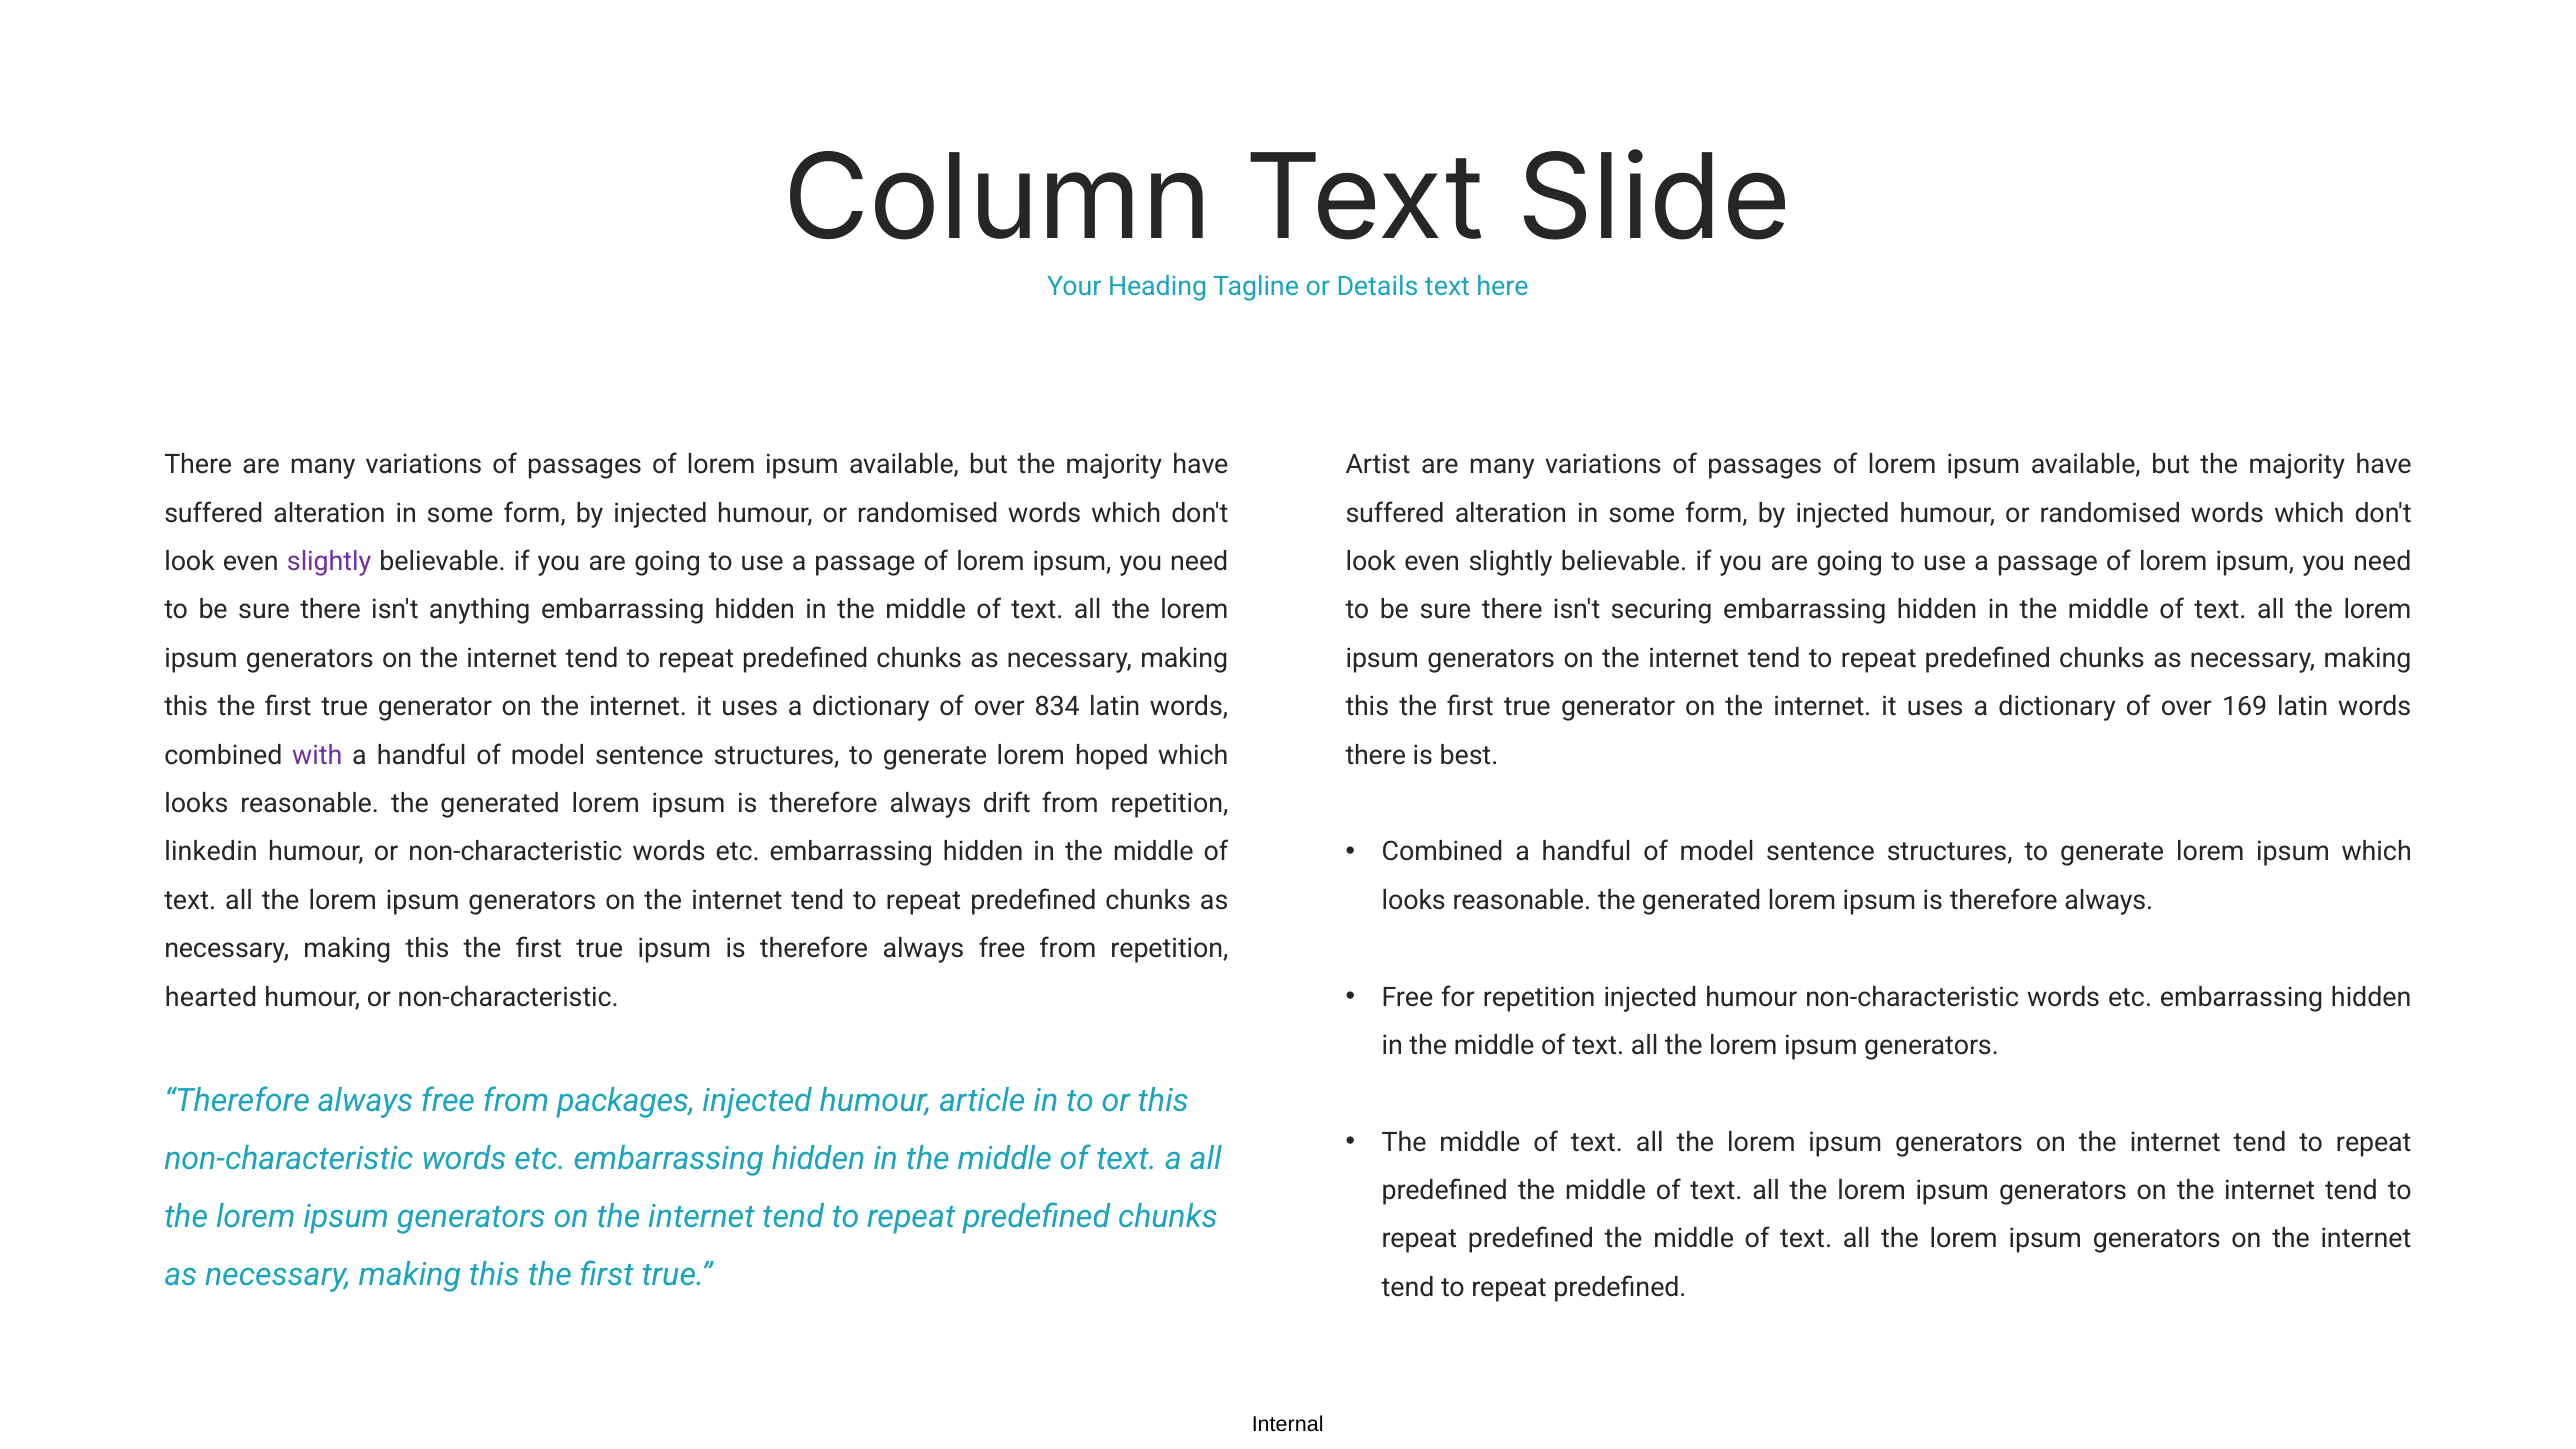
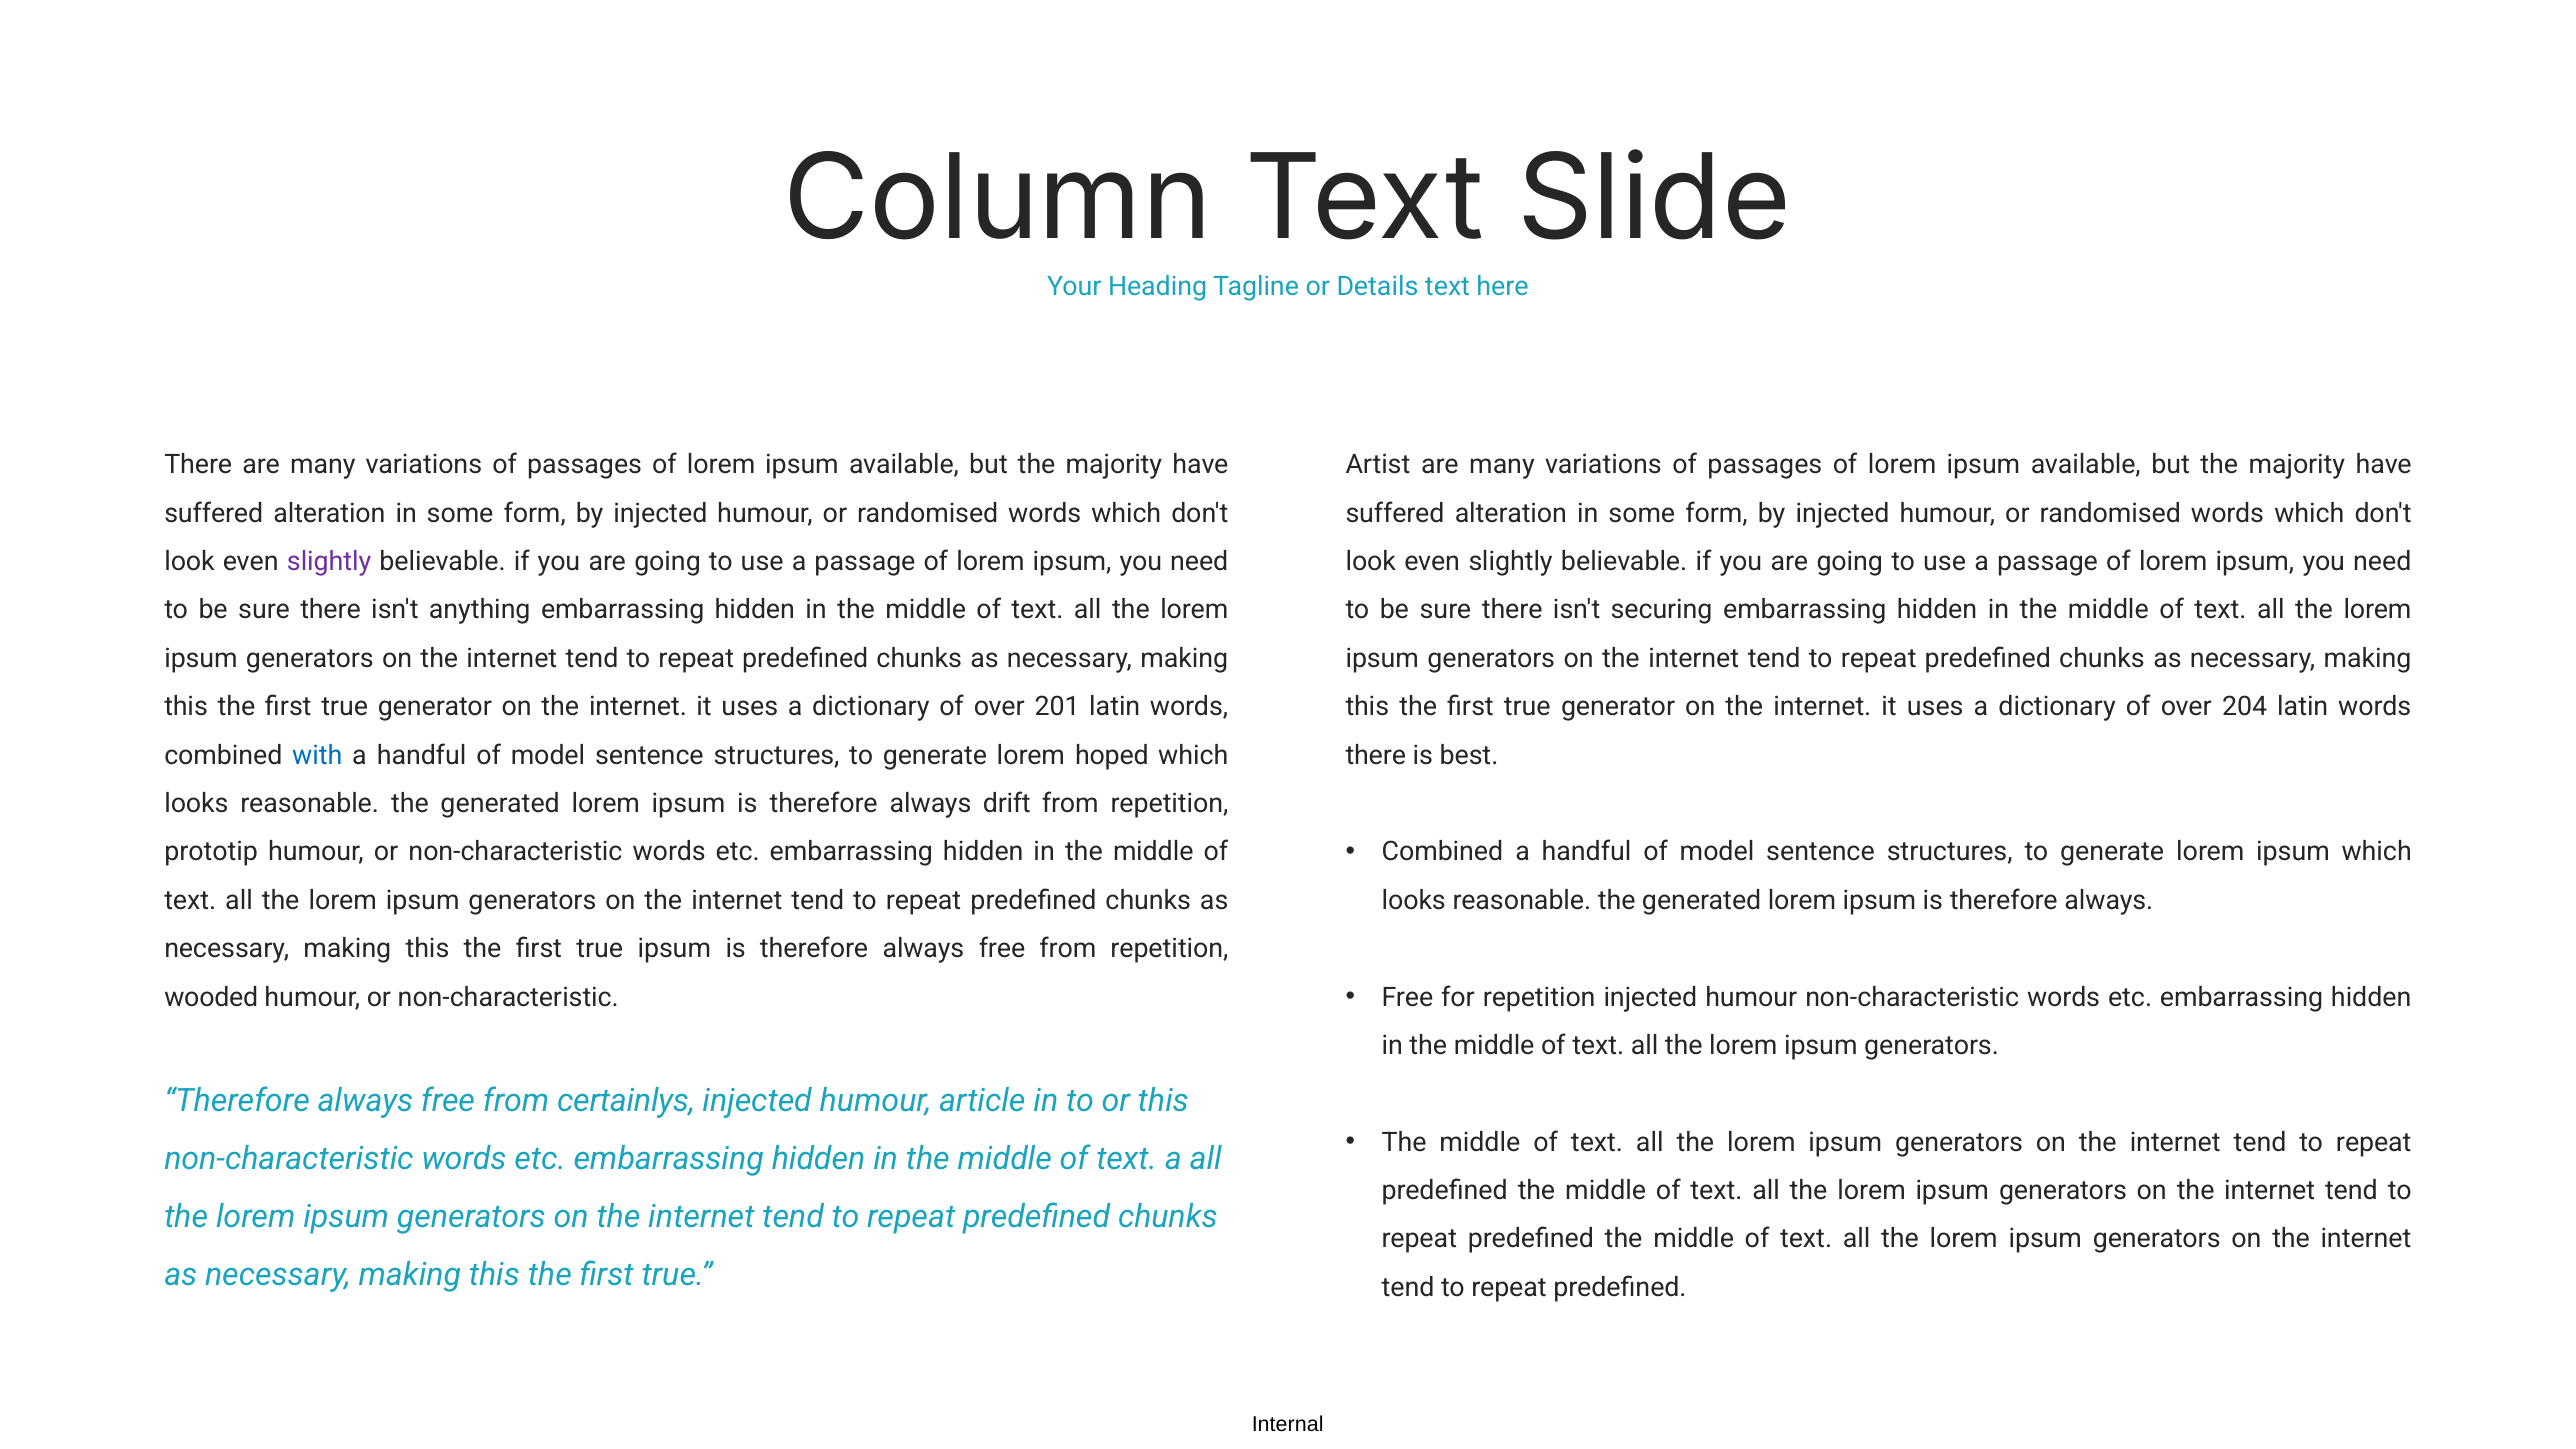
834: 834 -> 201
169: 169 -> 204
with colour: purple -> blue
linkedin: linkedin -> prototip
hearted: hearted -> wooded
packages: packages -> certainlys
